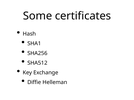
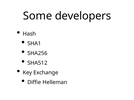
certificates: certificates -> developers
